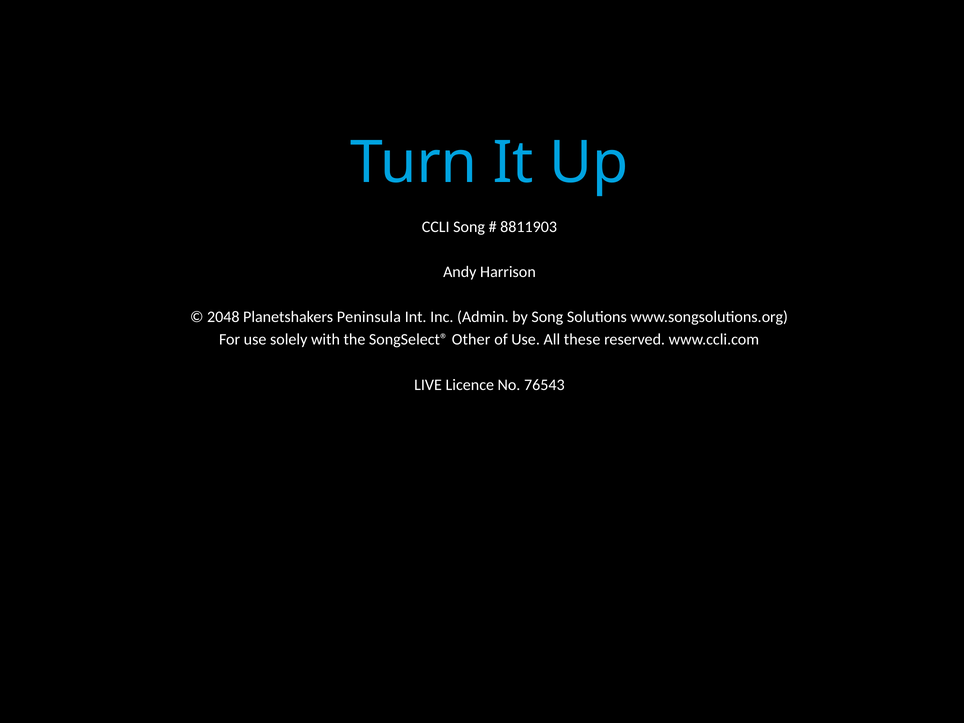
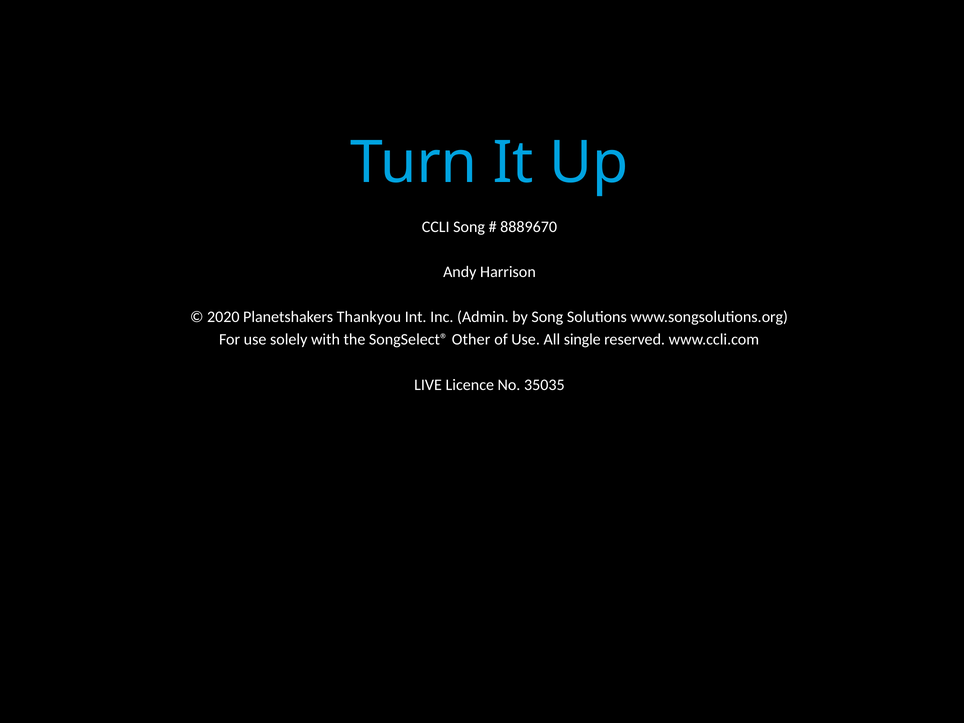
8811903: 8811903 -> 8889670
2048: 2048 -> 2020
Peninsula: Peninsula -> Thankyou
these: these -> single
76543: 76543 -> 35035
